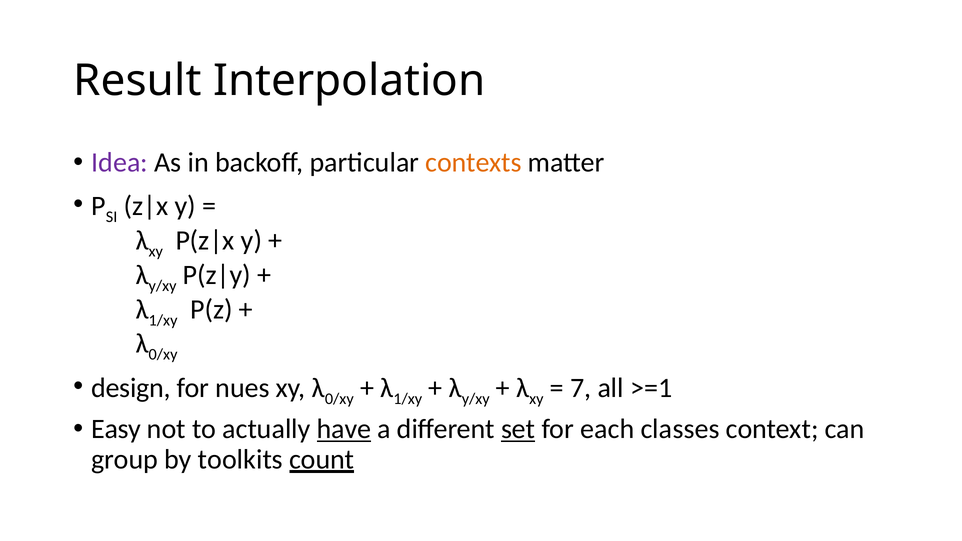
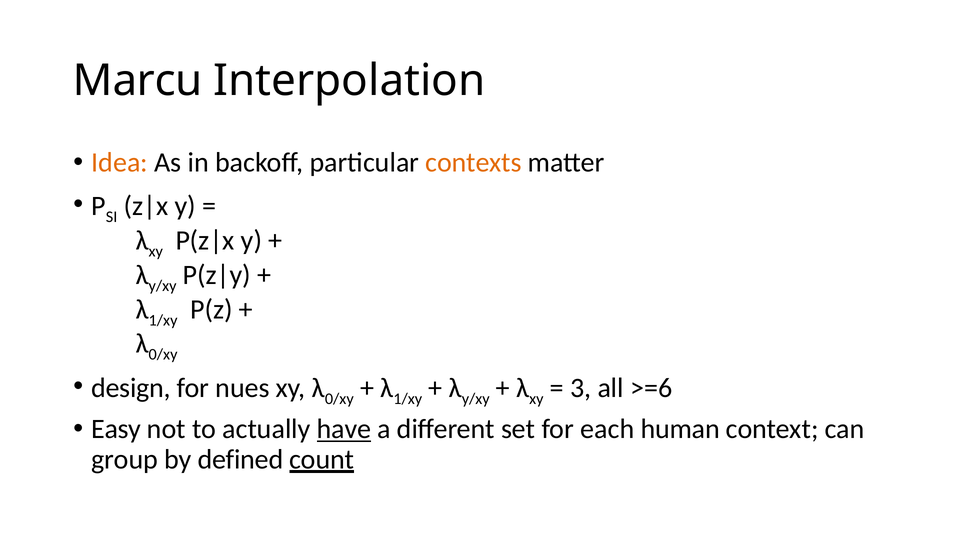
Result: Result -> Marcu
Idea colour: purple -> orange
7: 7 -> 3
>=1: >=1 -> >=6
set underline: present -> none
classes: classes -> human
toolkits: toolkits -> defined
